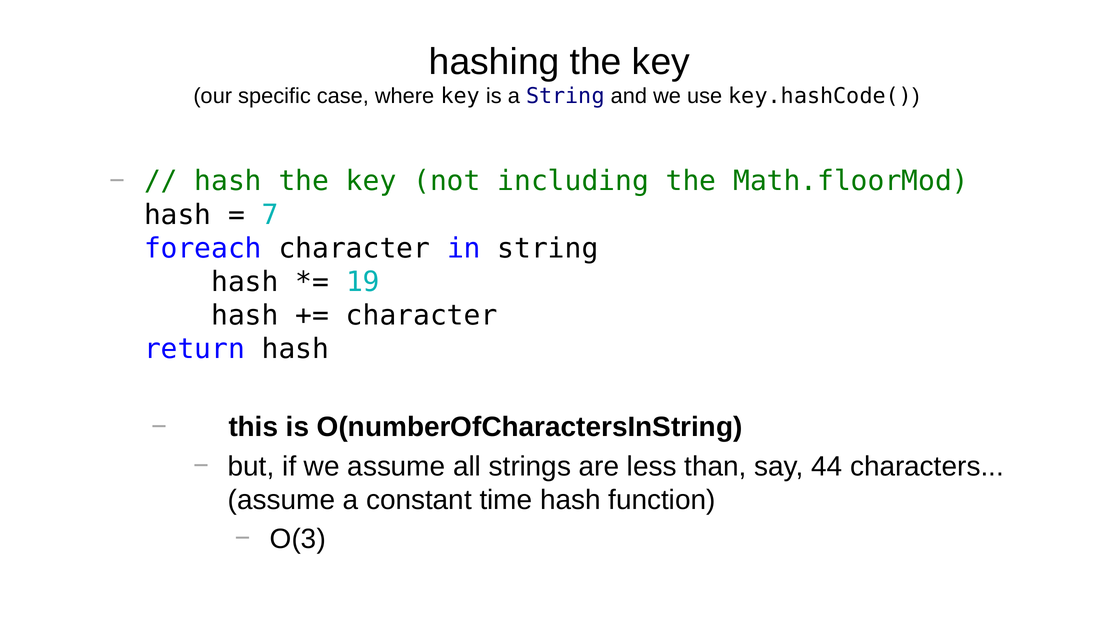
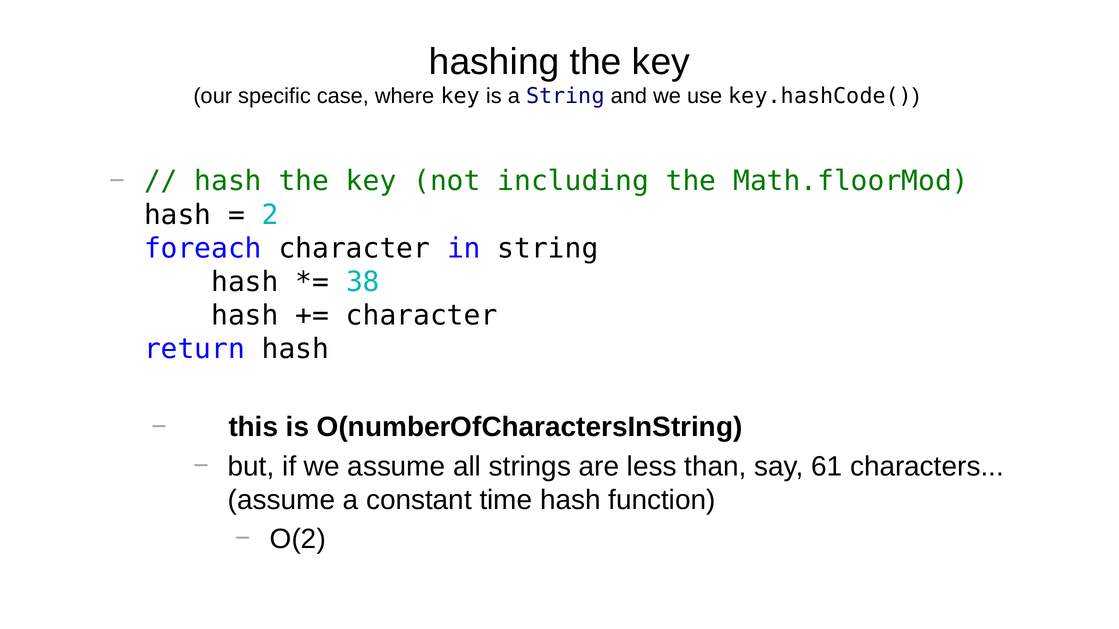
7: 7 -> 2
19: 19 -> 38
44: 44 -> 61
O(3: O(3 -> O(2
